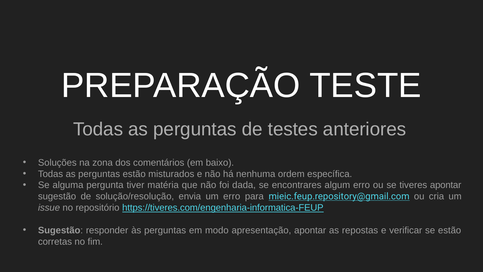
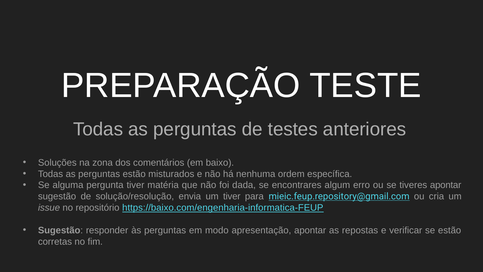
um erro: erro -> tiver
https://tiveres.com/engenharia-informatica-FEUP: https://tiveres.com/engenharia-informatica-FEUP -> https://baixo.com/engenharia-informatica-FEUP
